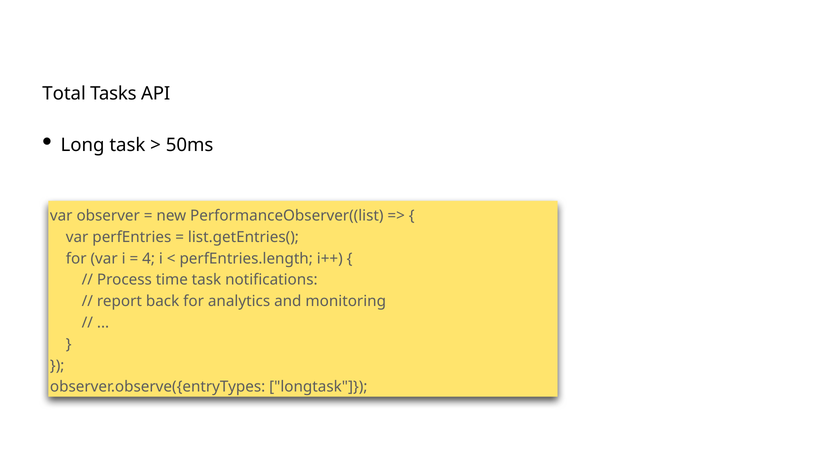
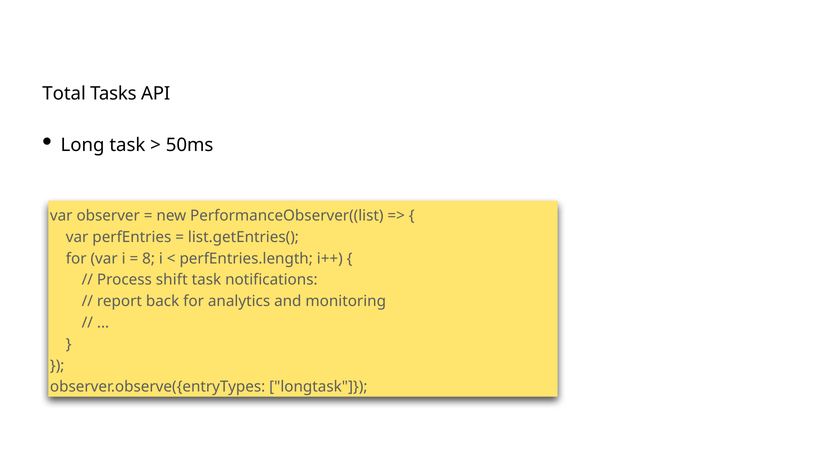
4: 4 -> 8
time: time -> shift
